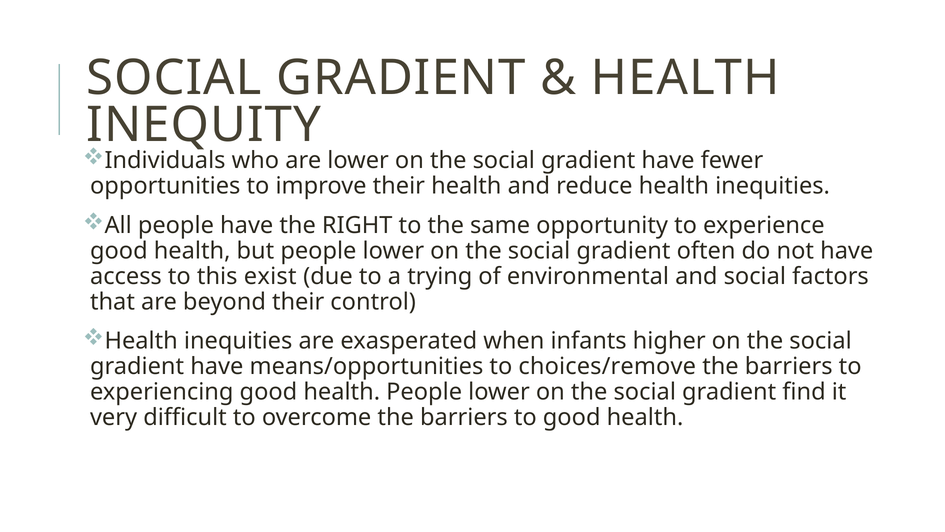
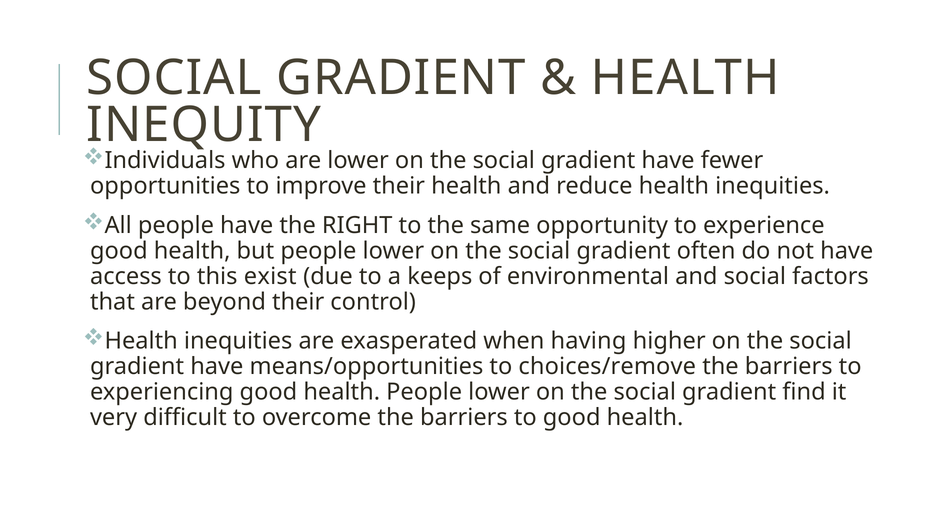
trying: trying -> keeps
infants: infants -> having
